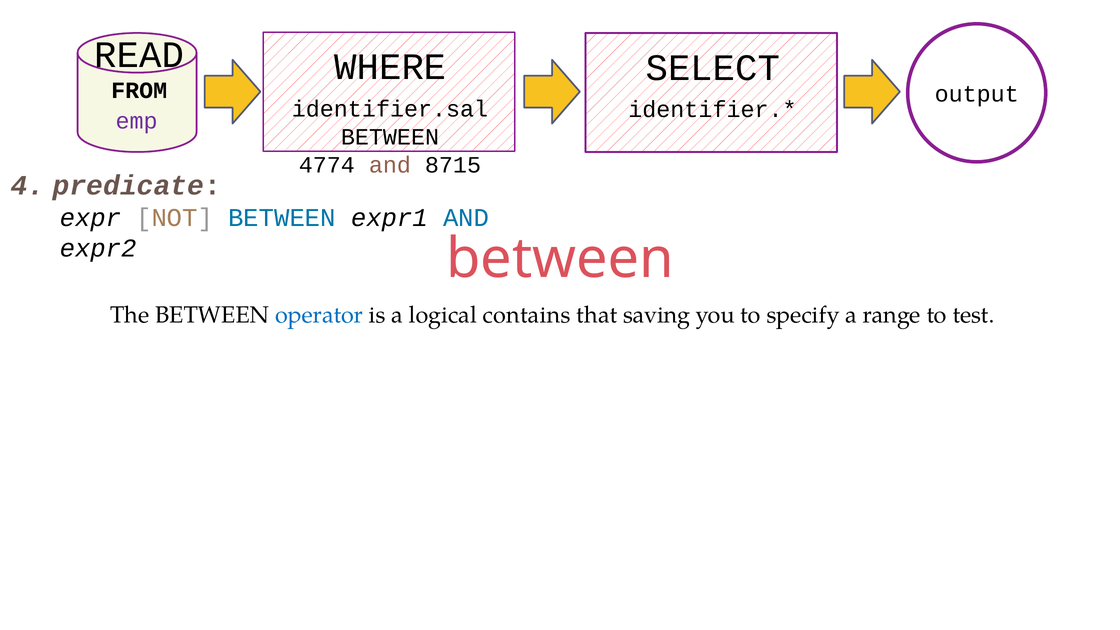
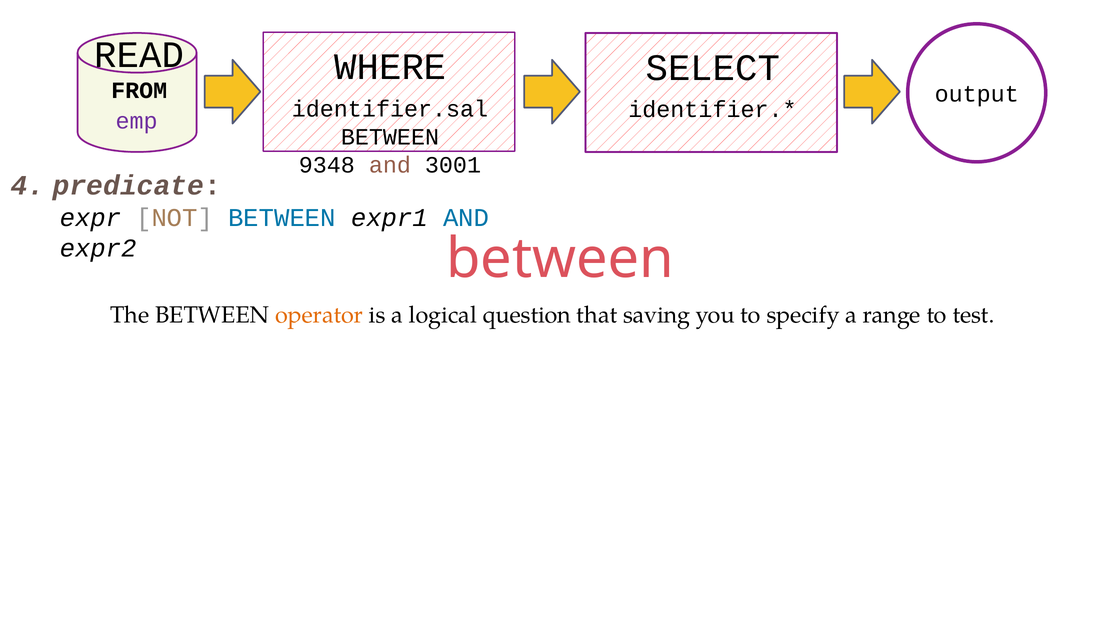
4774: 4774 -> 9348
8715: 8715 -> 3001
operator colour: blue -> orange
contains: contains -> question
